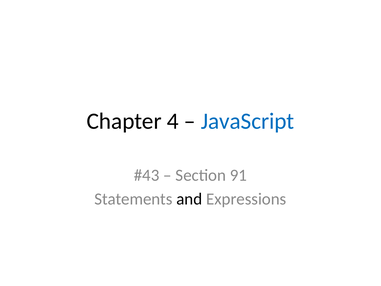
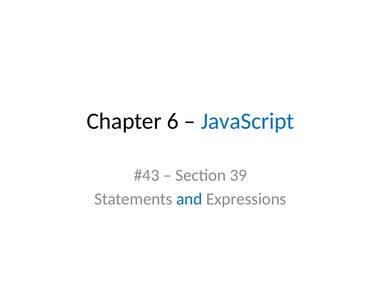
4: 4 -> 6
91: 91 -> 39
and colour: black -> blue
